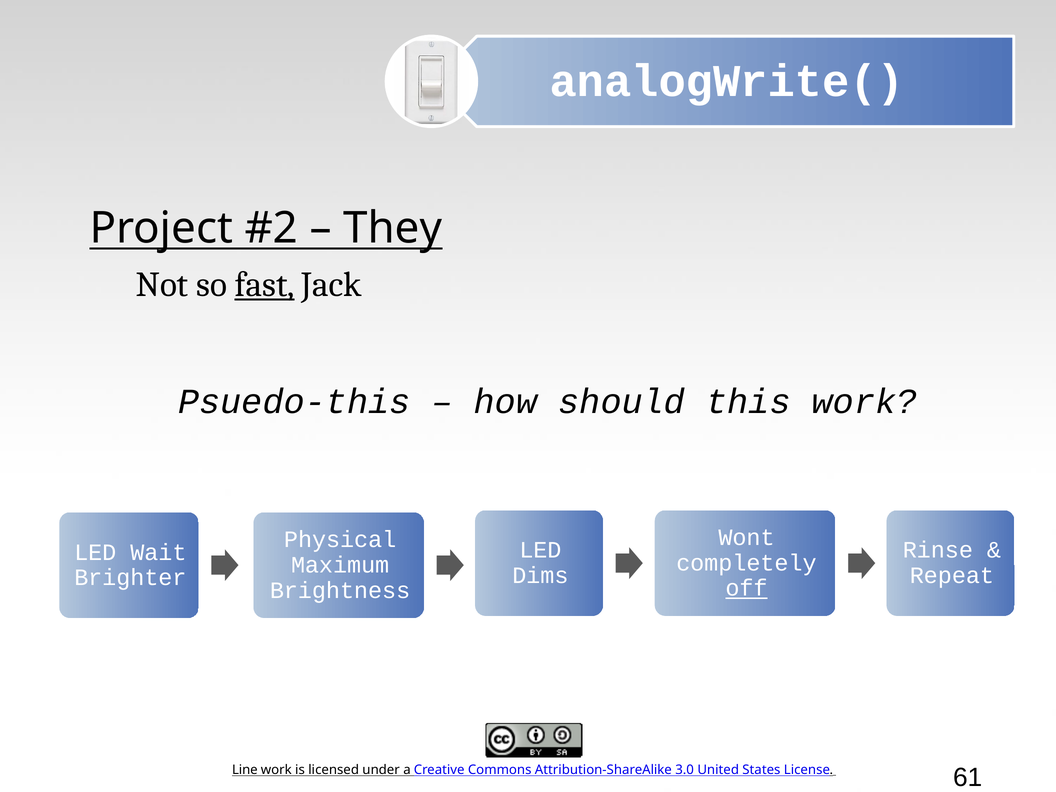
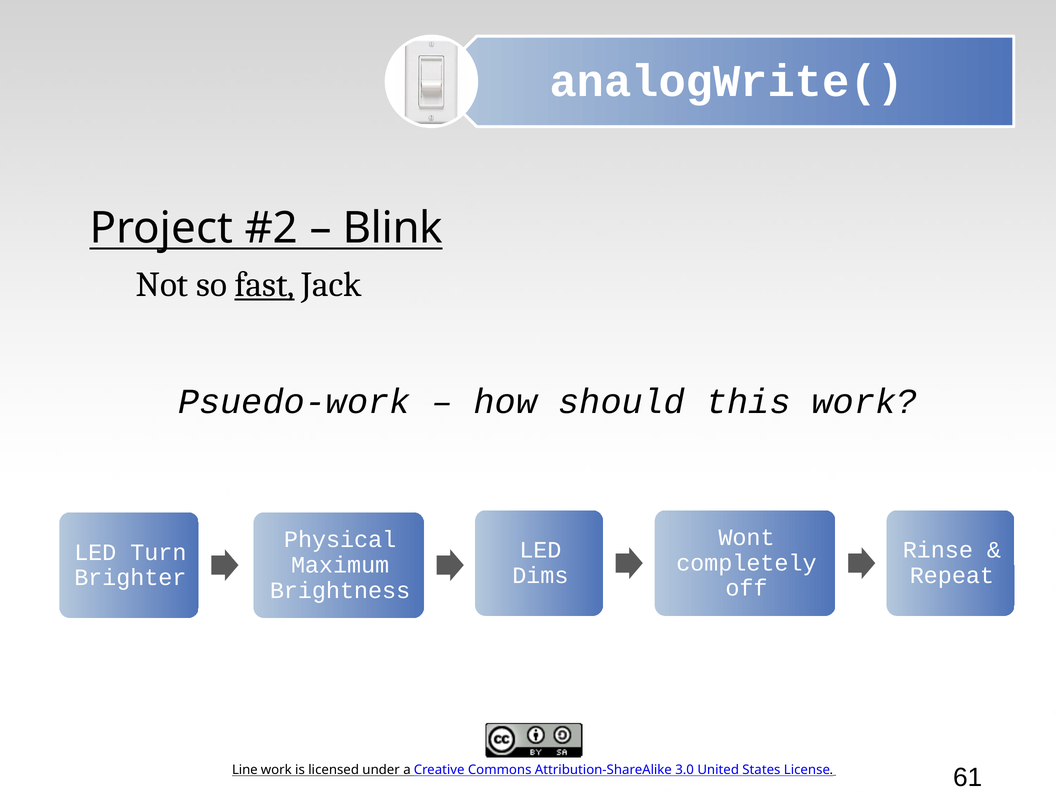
They: They -> Blink
Psuedo-this: Psuedo-this -> Psuedo-work
Wait: Wait -> Turn
off underline: present -> none
